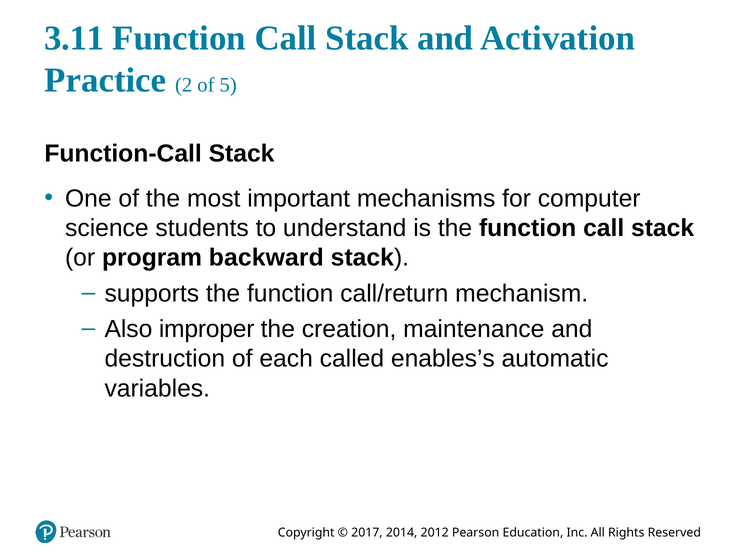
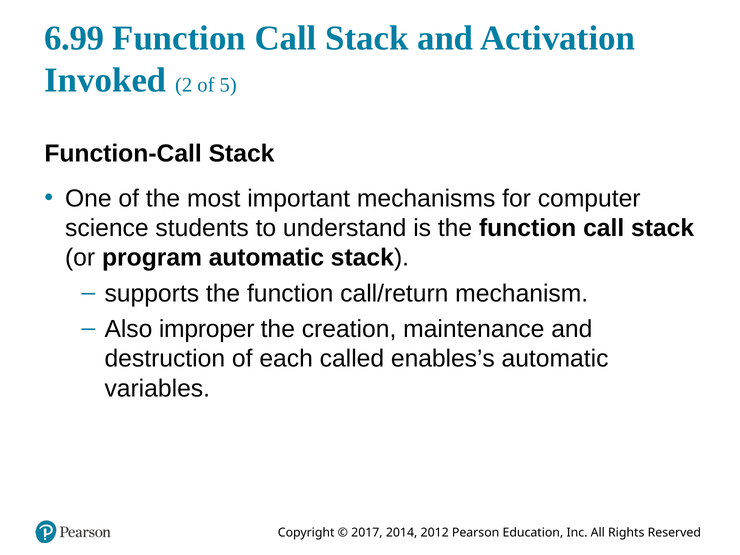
3.11: 3.11 -> 6.99
Practice: Practice -> Invoked
program backward: backward -> automatic
